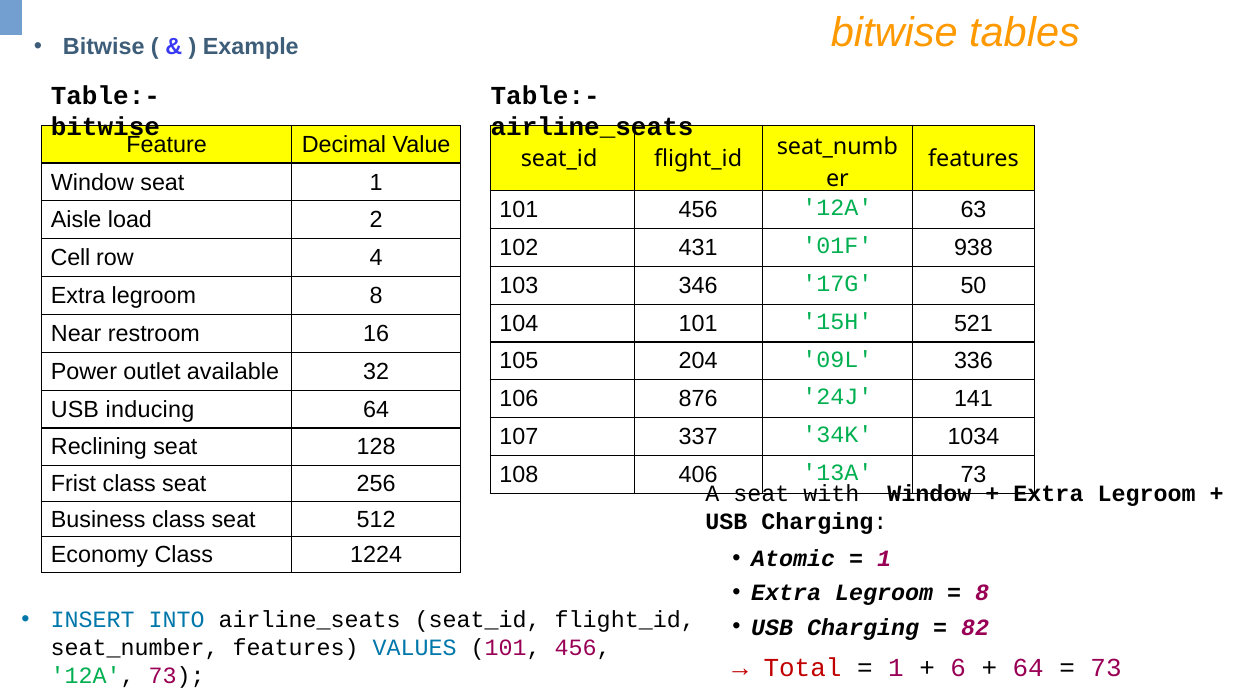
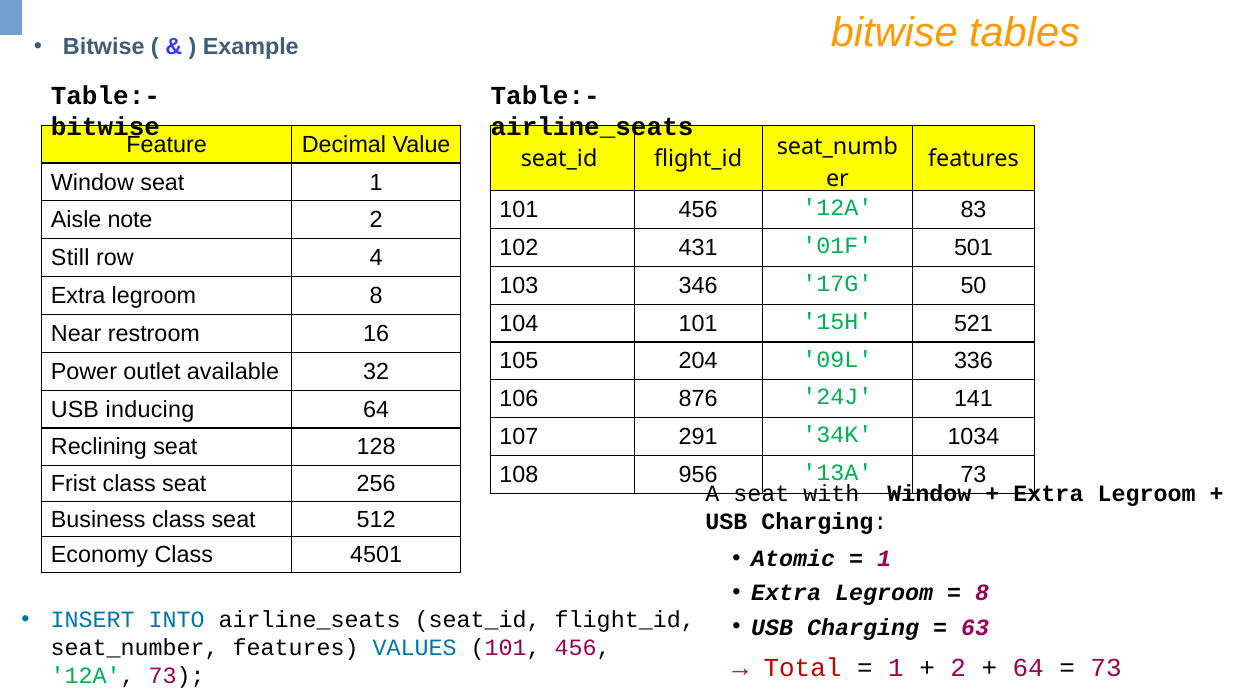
63: 63 -> 83
load: load -> note
938: 938 -> 501
Cell: Cell -> Still
337: 337 -> 291
406: 406 -> 956
1224: 1224 -> 4501
82: 82 -> 63
6 at (958, 668): 6 -> 2
